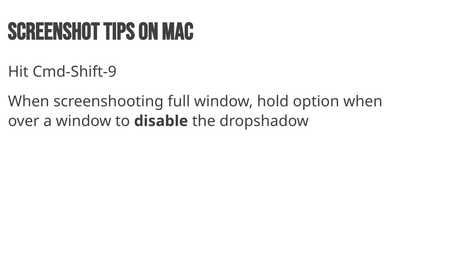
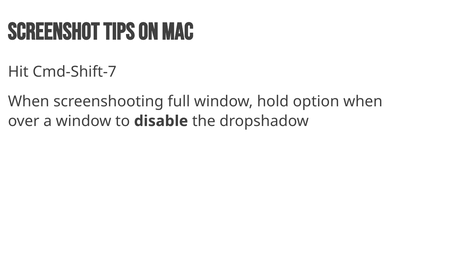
Cmd-Shift-9: Cmd-Shift-9 -> Cmd-Shift-7
